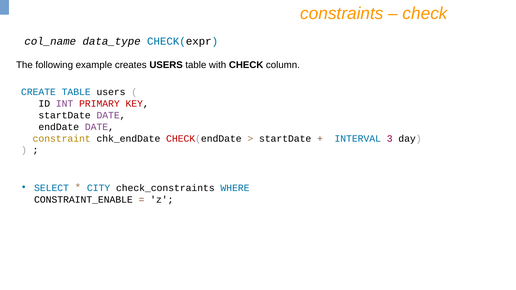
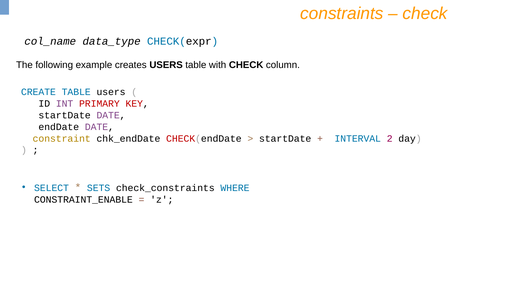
3: 3 -> 2
CITY: CITY -> SETS
